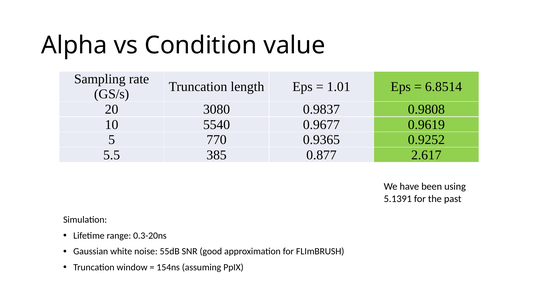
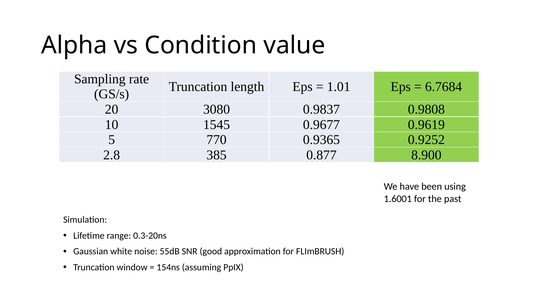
6.8514: 6.8514 -> 6.7684
5540: 5540 -> 1545
5.5: 5.5 -> 2.8
2.617: 2.617 -> 8.900
5.1391: 5.1391 -> 1.6001
